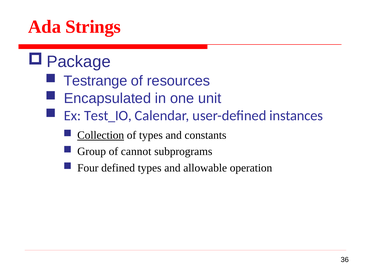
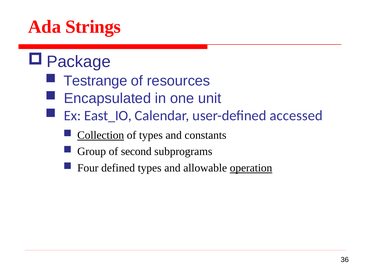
Test_IO: Test_IO -> East_IO
instances: instances -> accessed
cannot: cannot -> second
operation underline: none -> present
